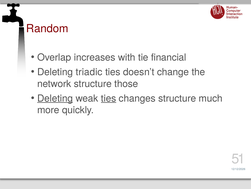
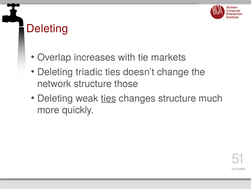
Random at (47, 29): Random -> Deleting
financial: financial -> markets
Deleting at (55, 98) underline: present -> none
